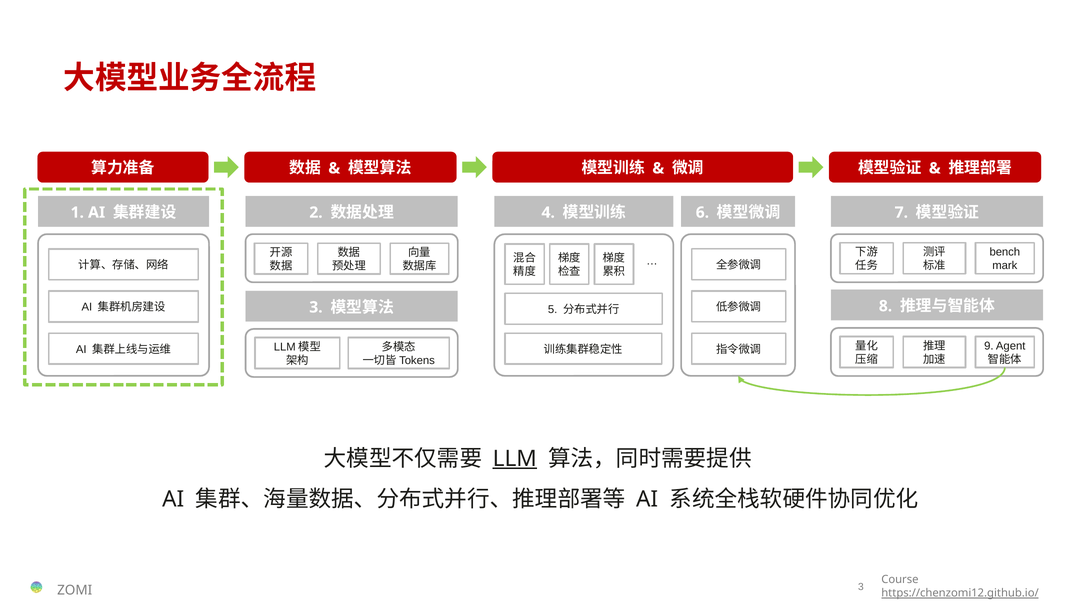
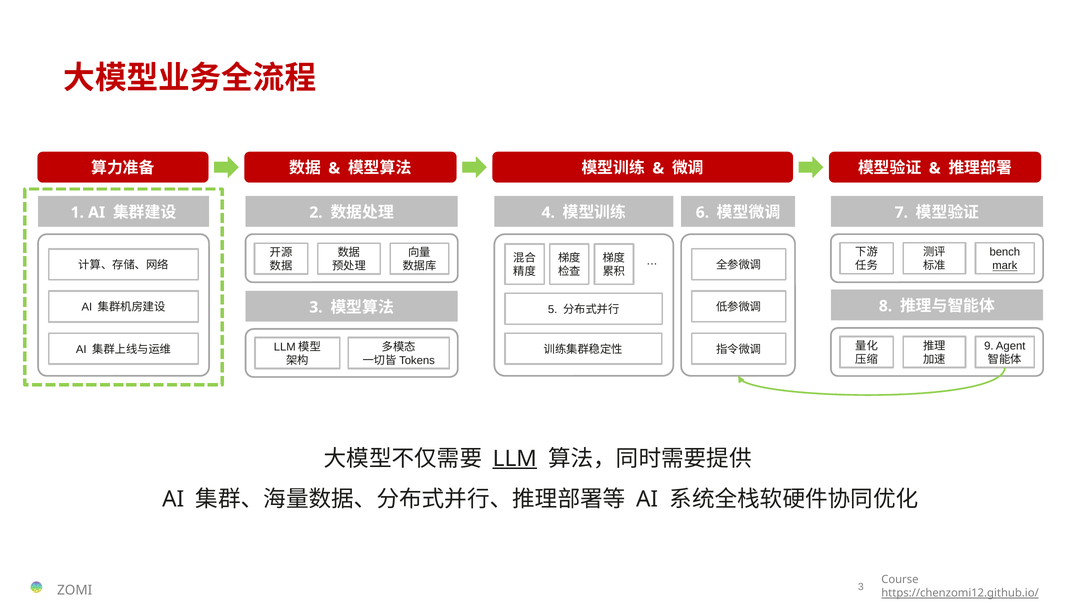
mark underline: none -> present
